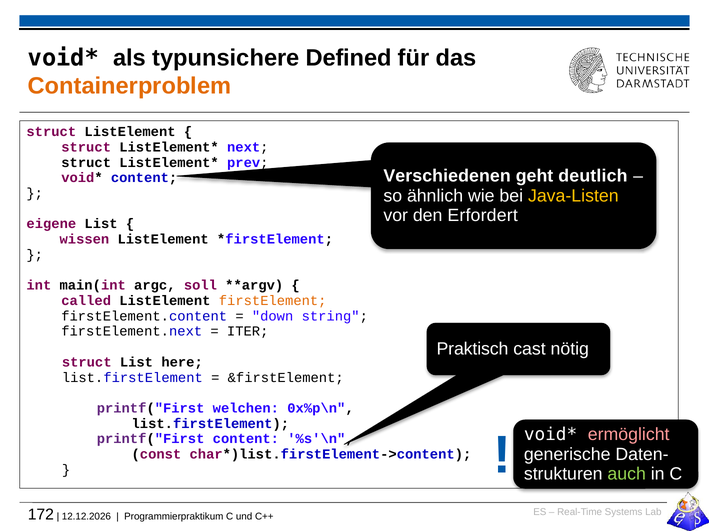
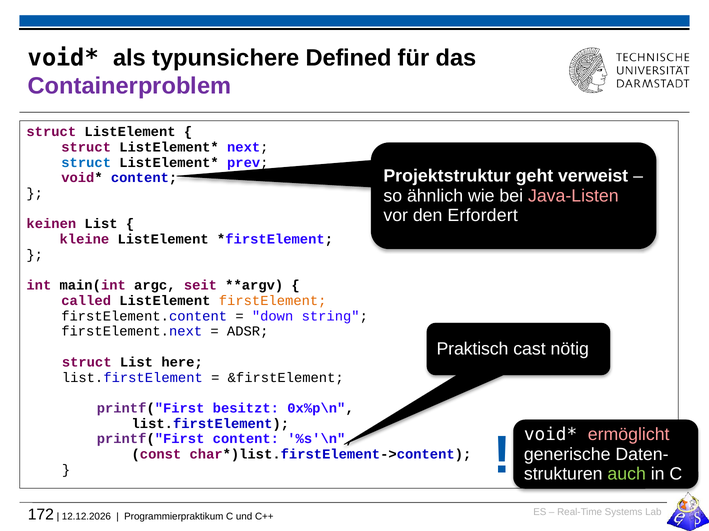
Containerproblem colour: orange -> purple
struct at (86, 163) colour: black -> blue
Verschiedenen: Verschiedenen -> Projektstruktur
deutlich: deutlich -> verweist
Java-Listen colour: yellow -> pink
eigene: eigene -> keinen
wissen: wissen -> kleine
soll: soll -> seit
ITER: ITER -> ADSR
welchen: welchen -> besitzt
